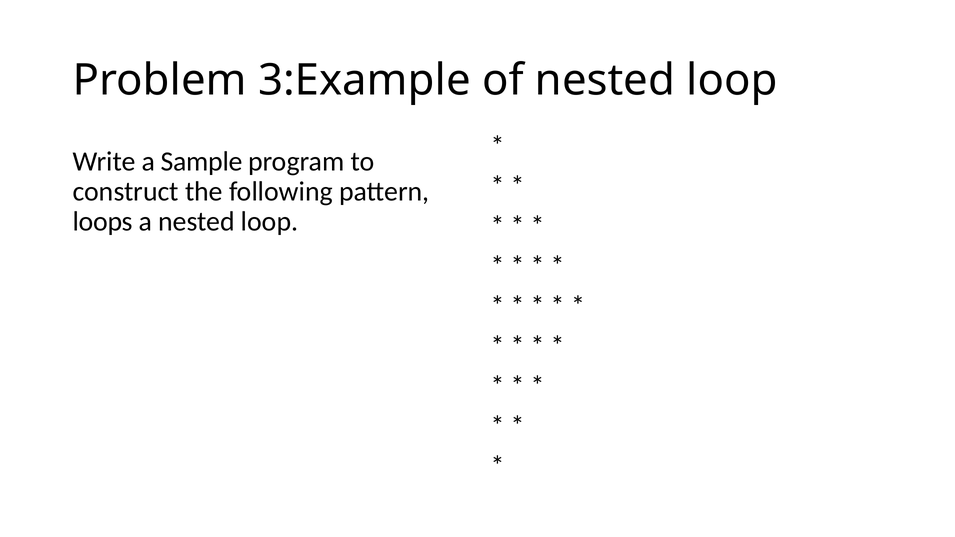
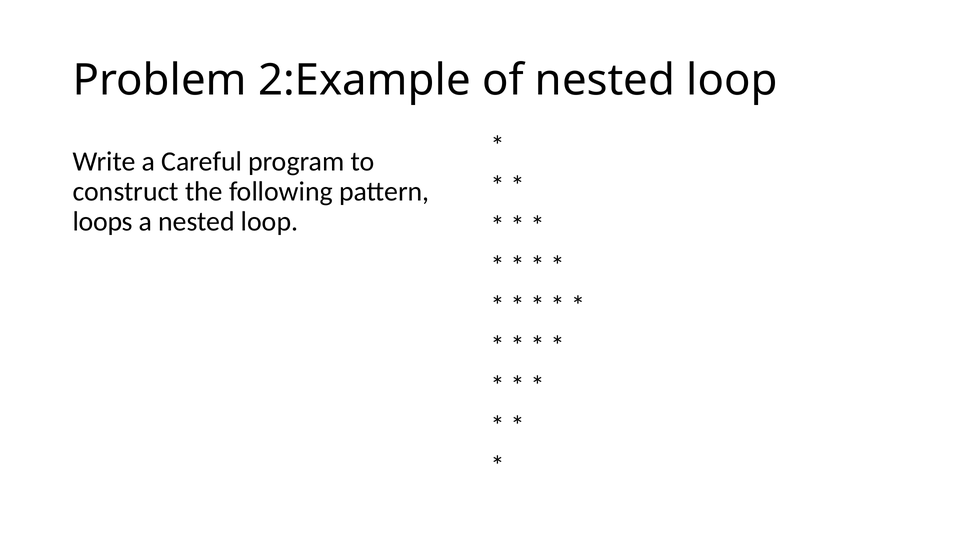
3:Example: 3:Example -> 2:Example
Sample: Sample -> Careful
